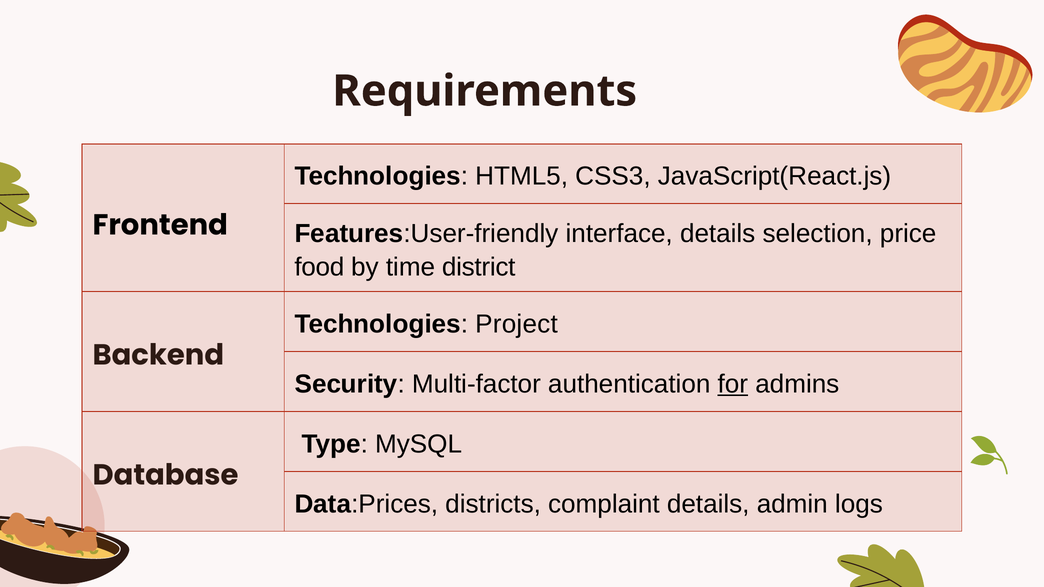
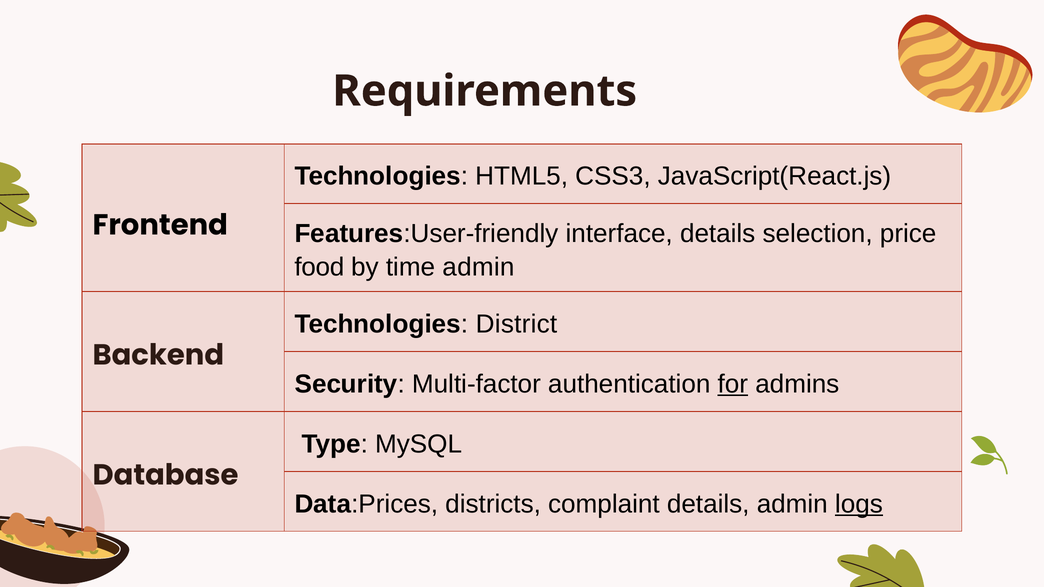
time district: district -> admin
Project: Project -> District
logs underline: none -> present
